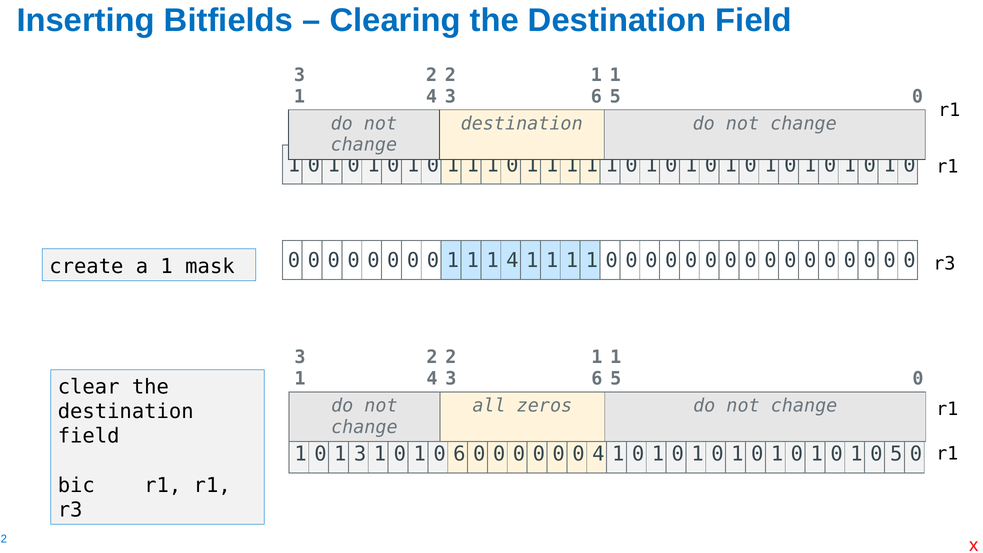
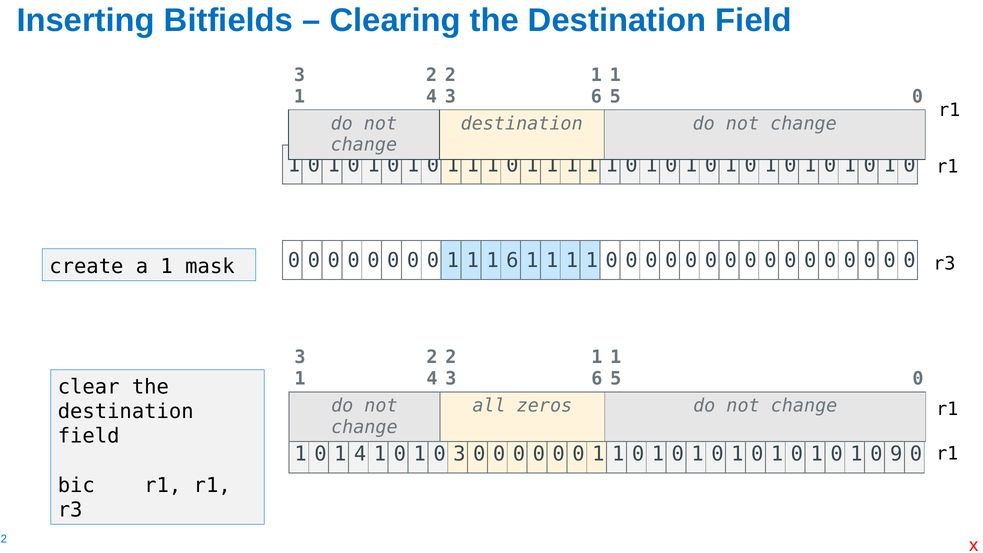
1 1 4: 4 -> 6
1 3: 3 -> 4
0 6: 6 -> 3
4 at (598, 454): 4 -> 1
0 5: 5 -> 9
